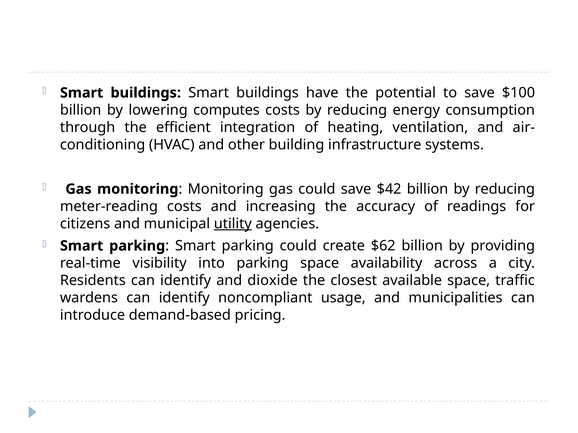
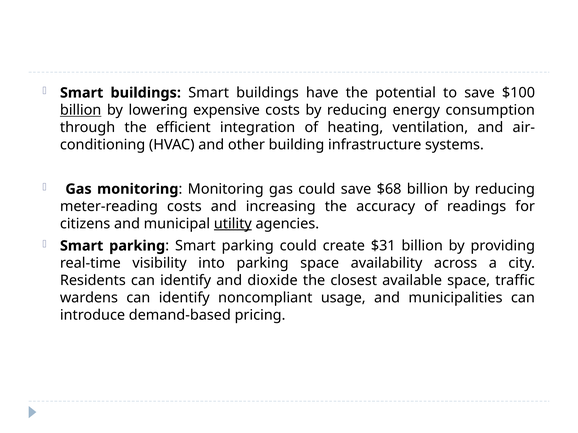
billion at (81, 110) underline: none -> present
computes: computes -> expensive
$42: $42 -> $68
$62: $62 -> $31
